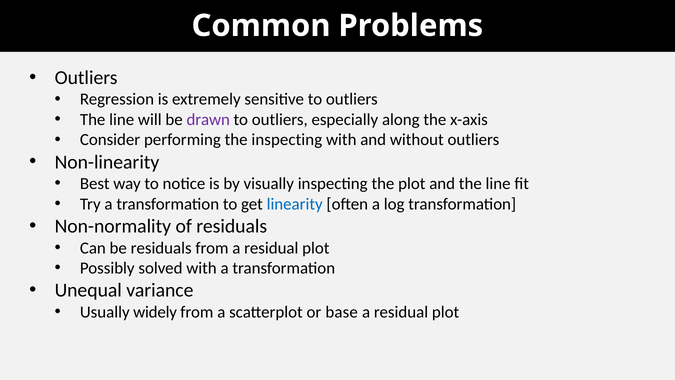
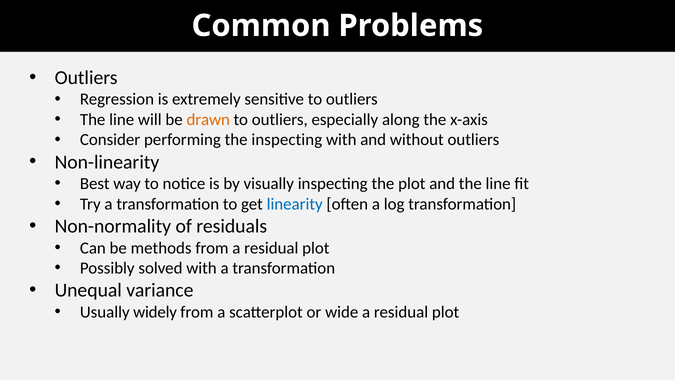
drawn colour: purple -> orange
be residuals: residuals -> methods
base: base -> wide
